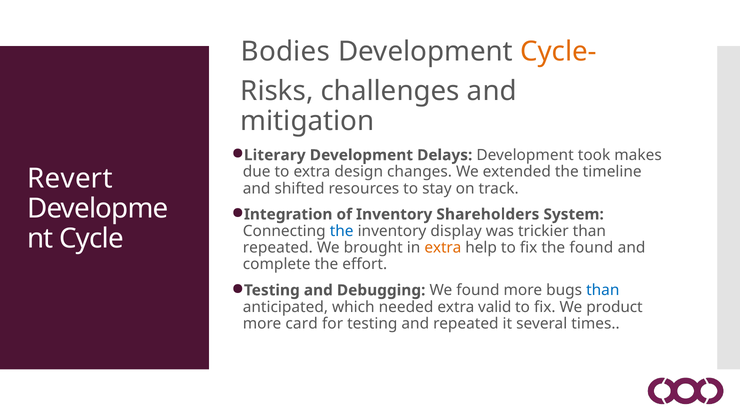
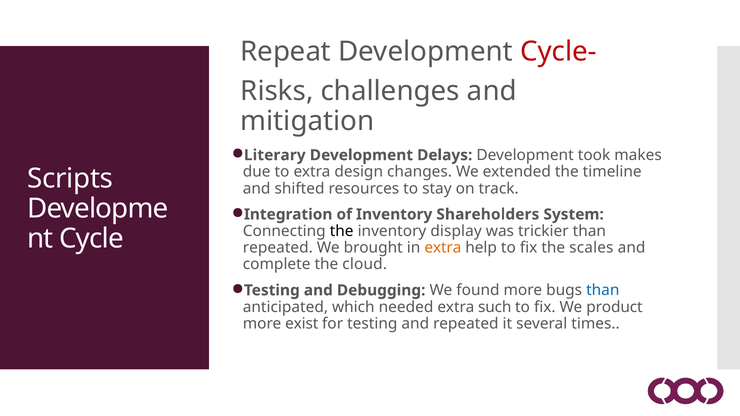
Bodies: Bodies -> Repeat
Cycle- colour: orange -> red
Revert: Revert -> Scripts
the at (342, 231) colour: blue -> black
the found: found -> scales
effort: effort -> cloud
valid: valid -> such
card: card -> exist
